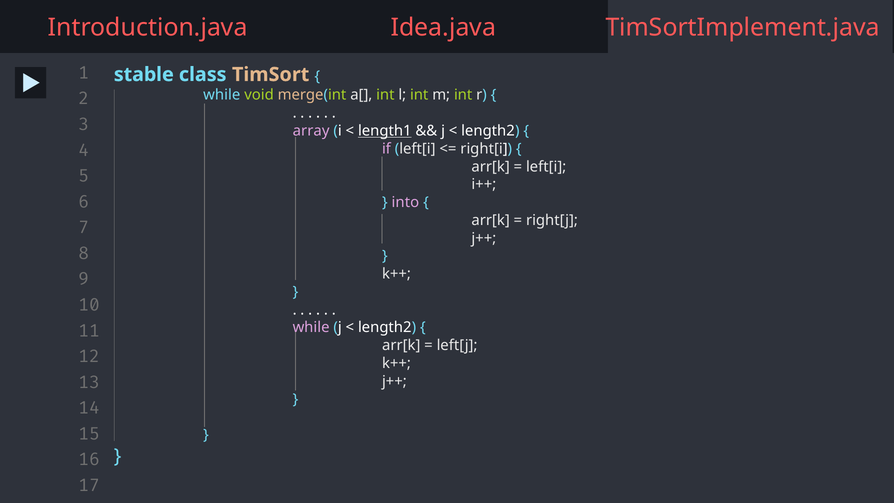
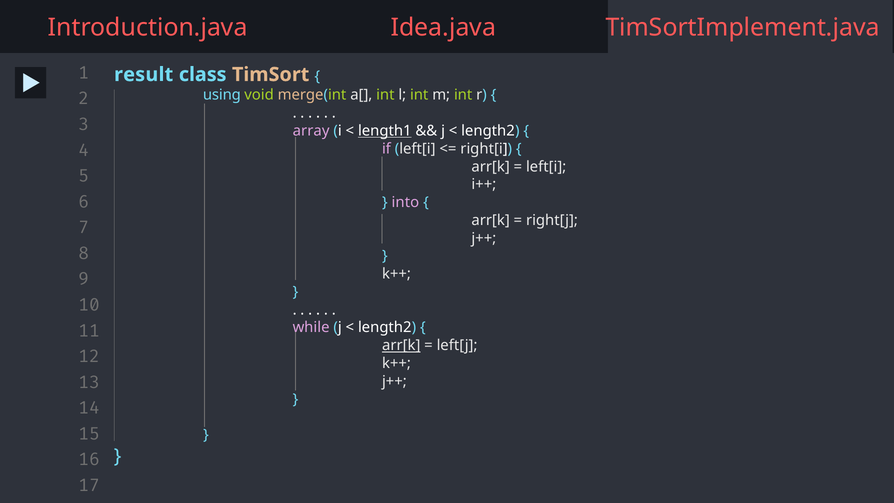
stable: stable -> result
while at (222, 95): while -> using
arr[k at (401, 345) underline: none -> present
